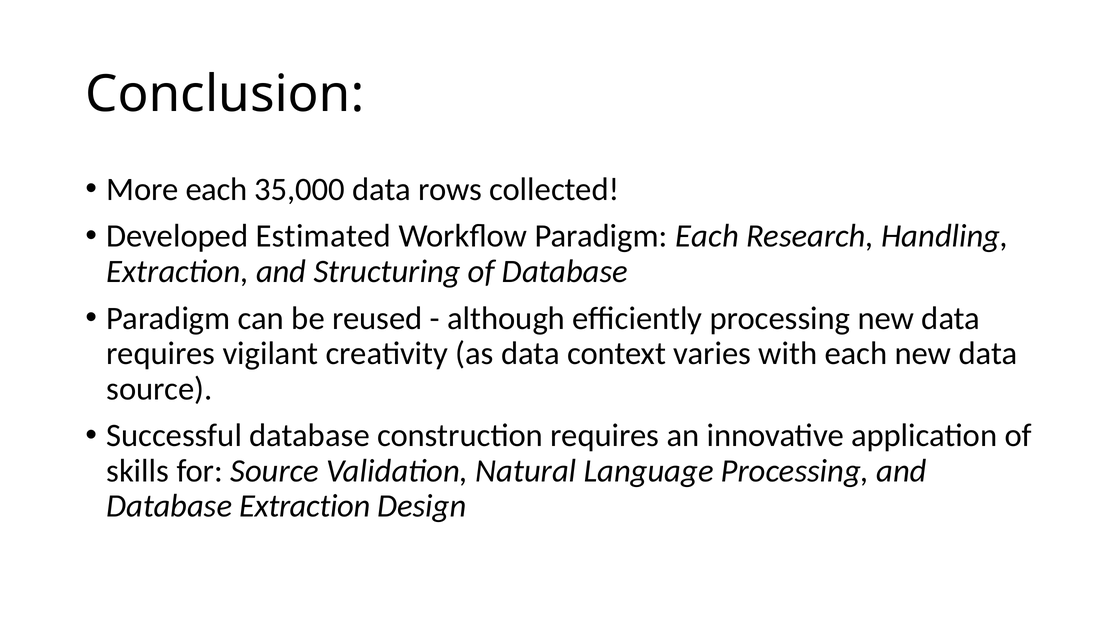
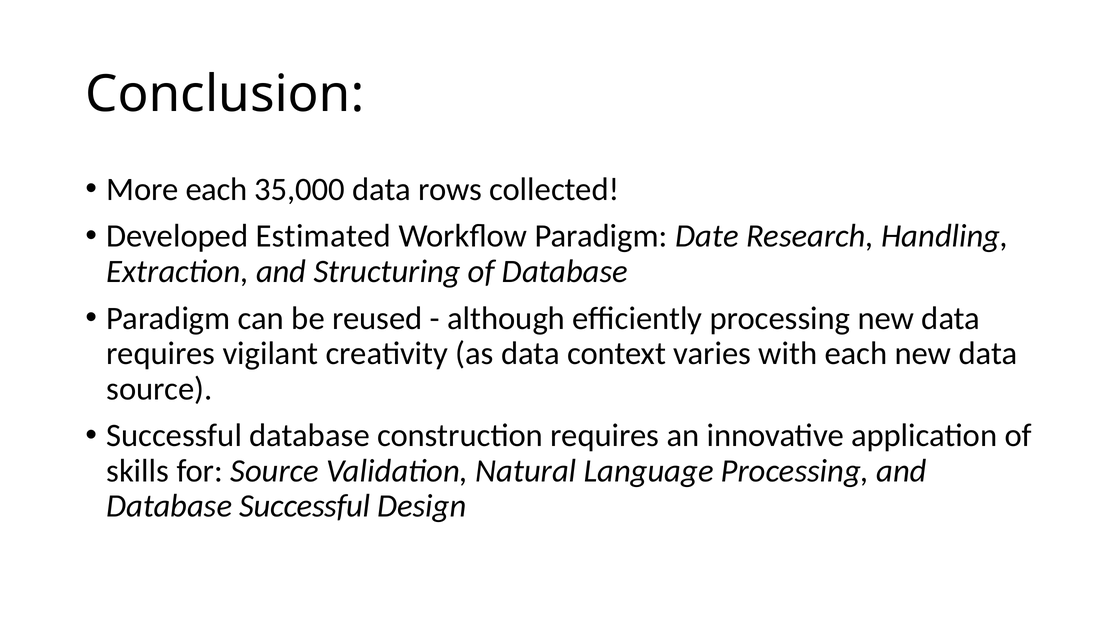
Paradigm Each: Each -> Date
Database Extraction: Extraction -> Successful
